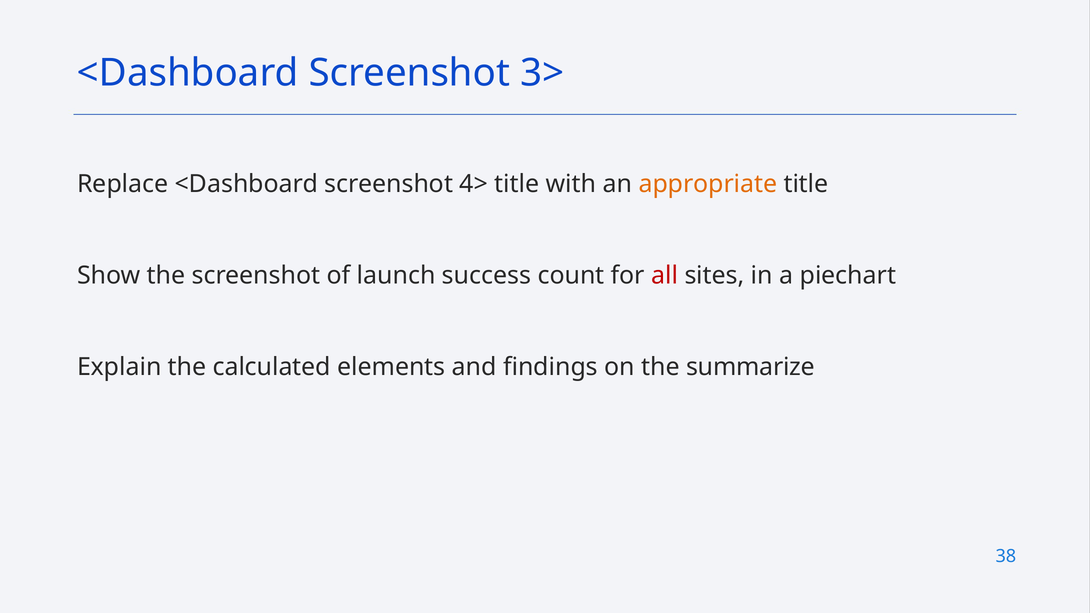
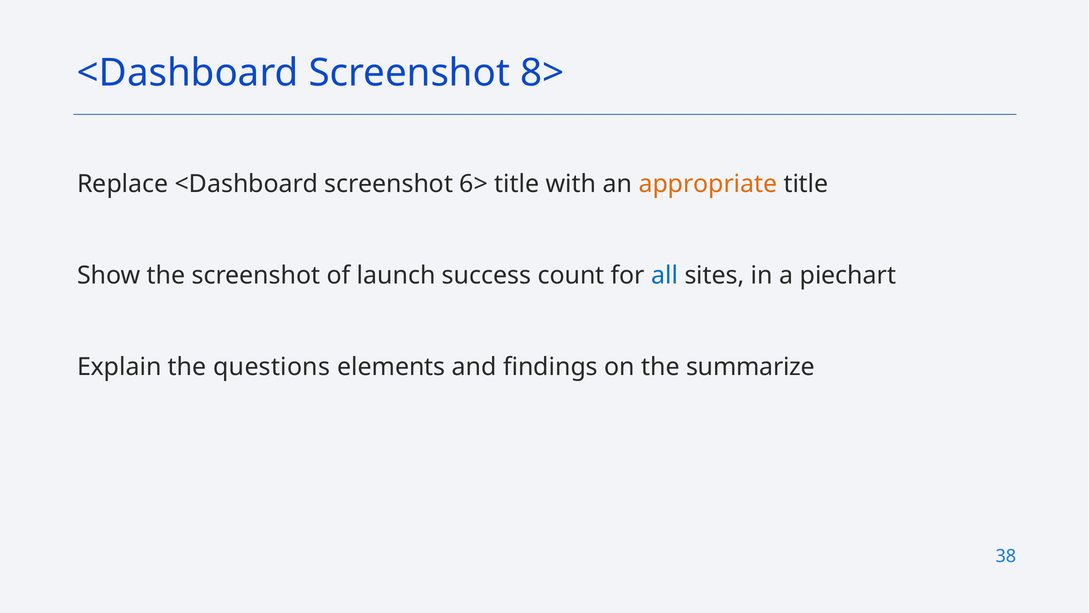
3>: 3> -> 8>
4>: 4> -> 6>
all colour: red -> blue
calculated: calculated -> questions
